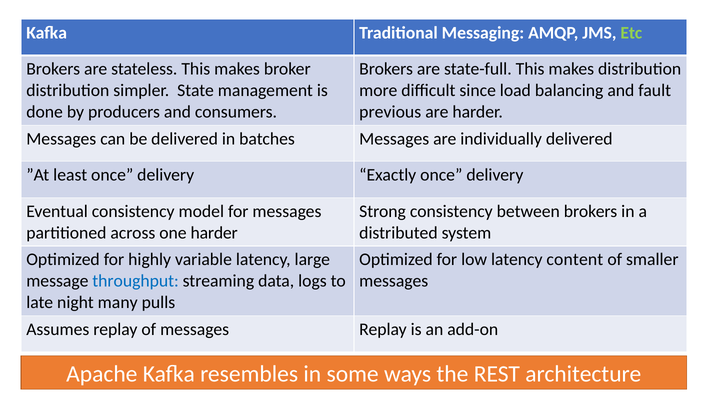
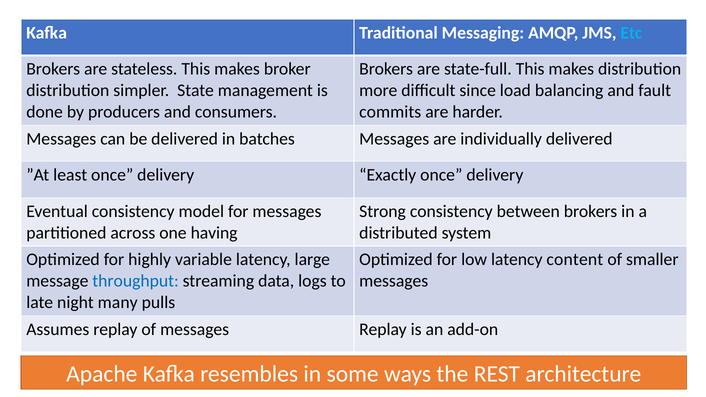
Etc colour: light green -> light blue
previous: previous -> commits
one harder: harder -> having
